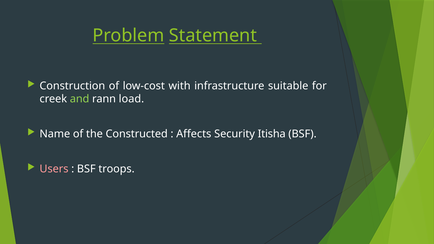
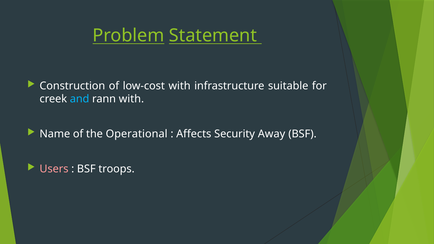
and colour: light green -> light blue
rann load: load -> with
Constructed: Constructed -> Operational
Itisha: Itisha -> Away
